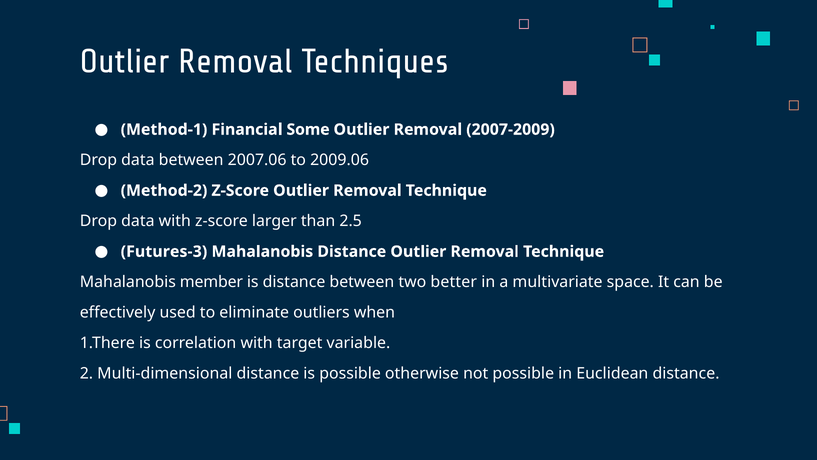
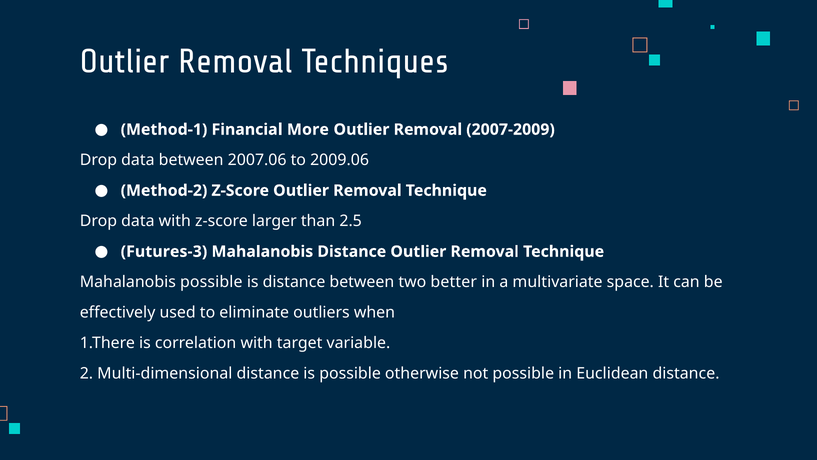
Some: Some -> More
Mahalanobis member: member -> possible
